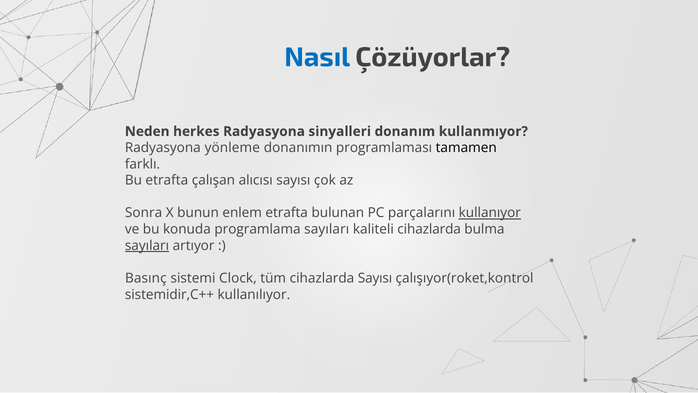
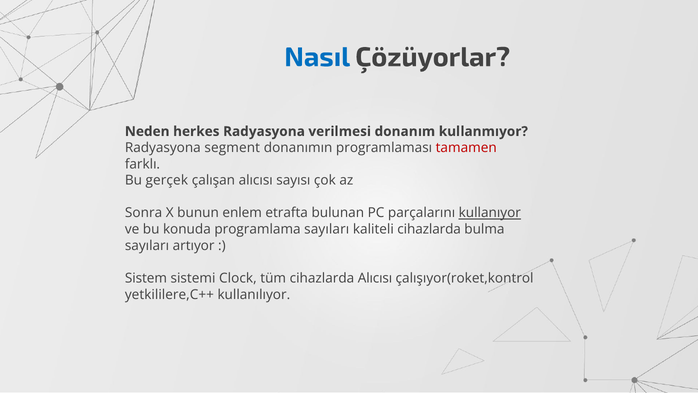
sinyalleri: sinyalleri -> verilmesi
yönleme: yönleme -> segment
tamamen colour: black -> red
Bu etrafta: etrafta -> gerçek
sayıları at (147, 245) underline: present -> none
Basınç: Basınç -> Sistem
cihazlarda Sayısı: Sayısı -> Alıcısı
sistemidir,C++: sistemidir,C++ -> yetkililere,C++
